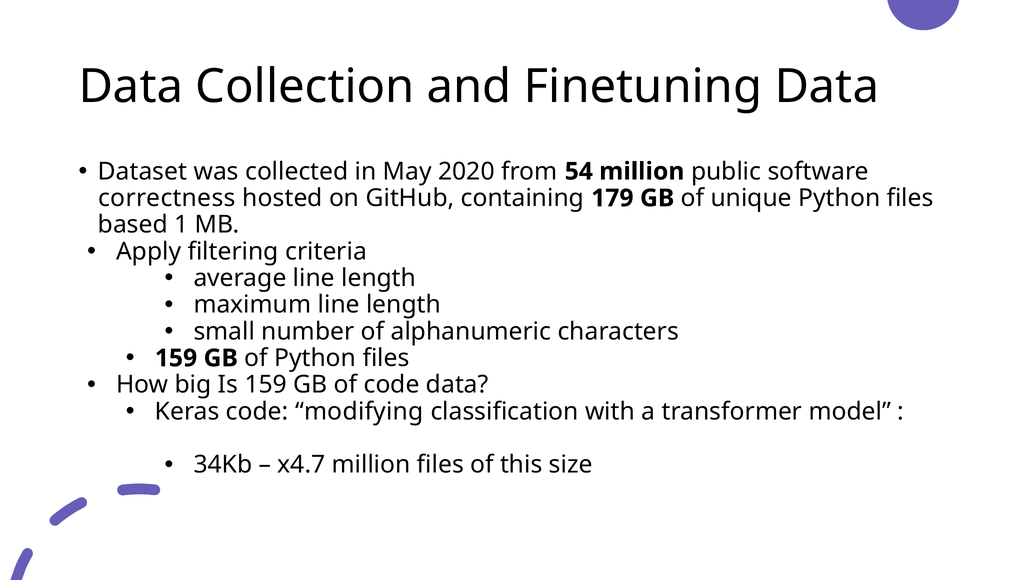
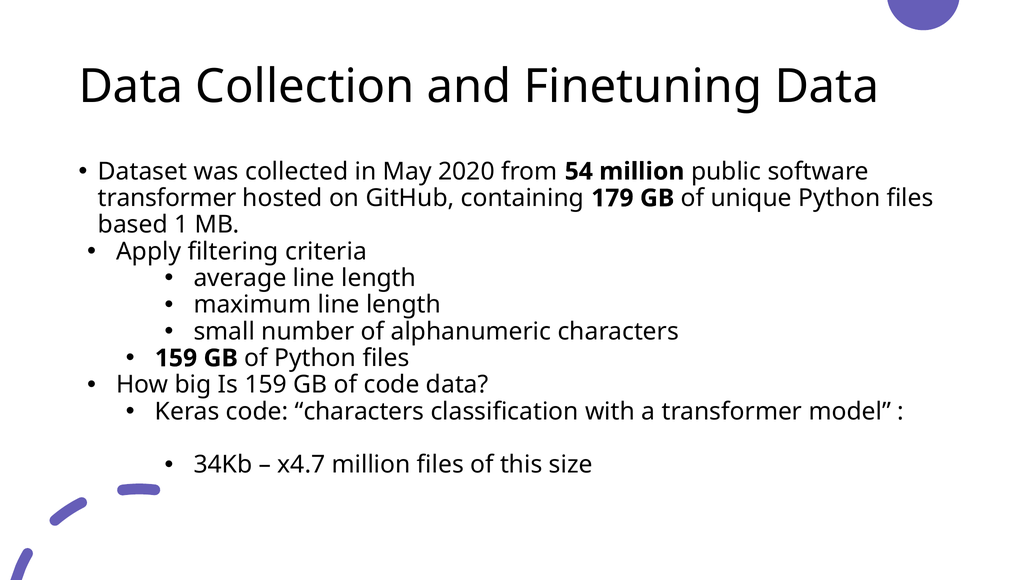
correctness at (167, 198): correctness -> transformer
code modifying: modifying -> characters
